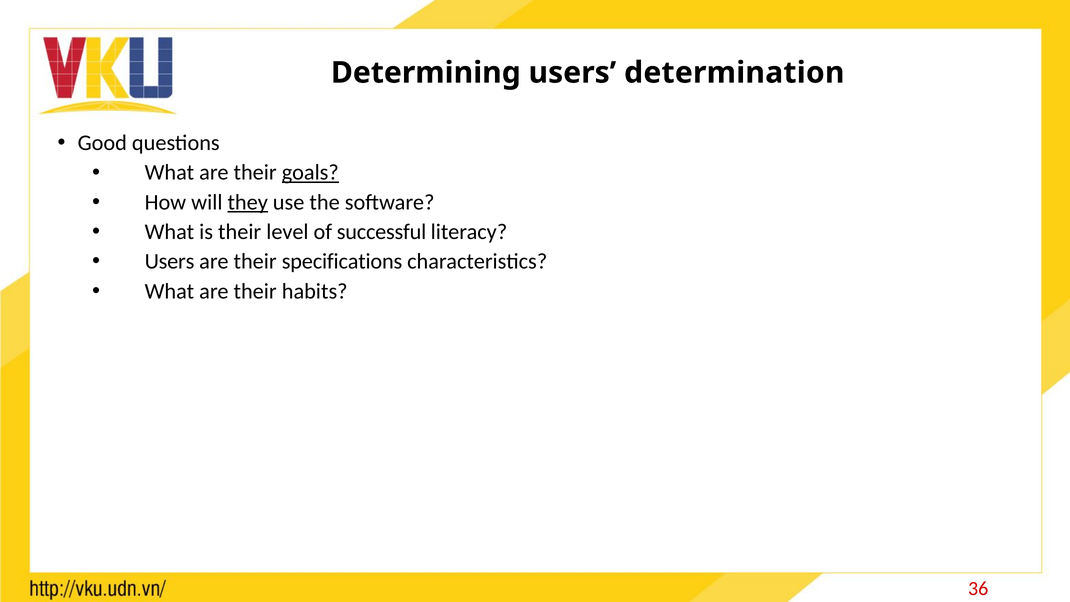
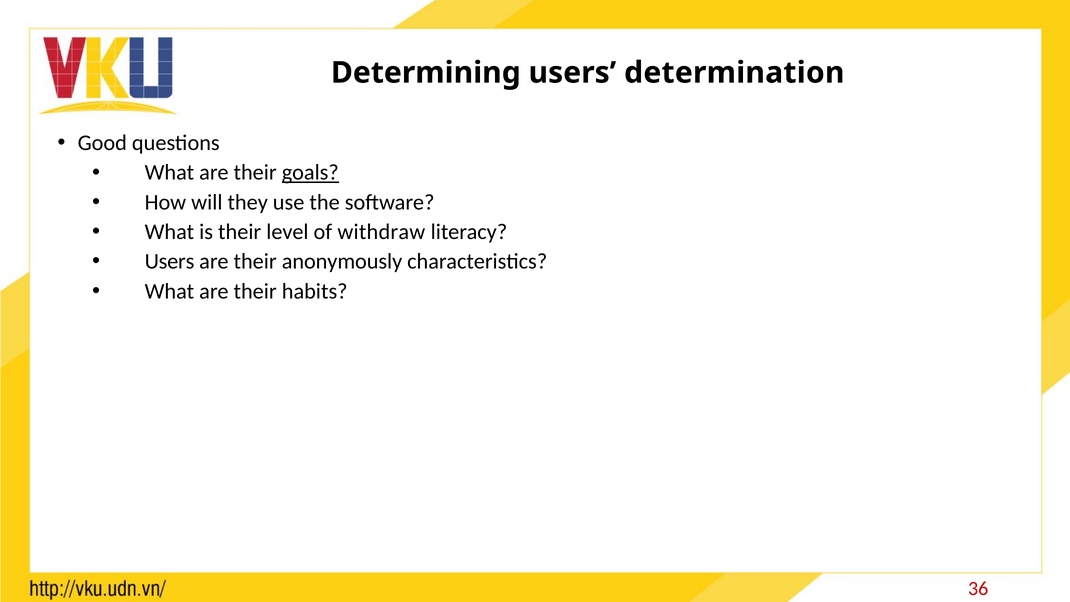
they underline: present -> none
successful: successful -> withdraw
specifications: specifications -> anonymously
